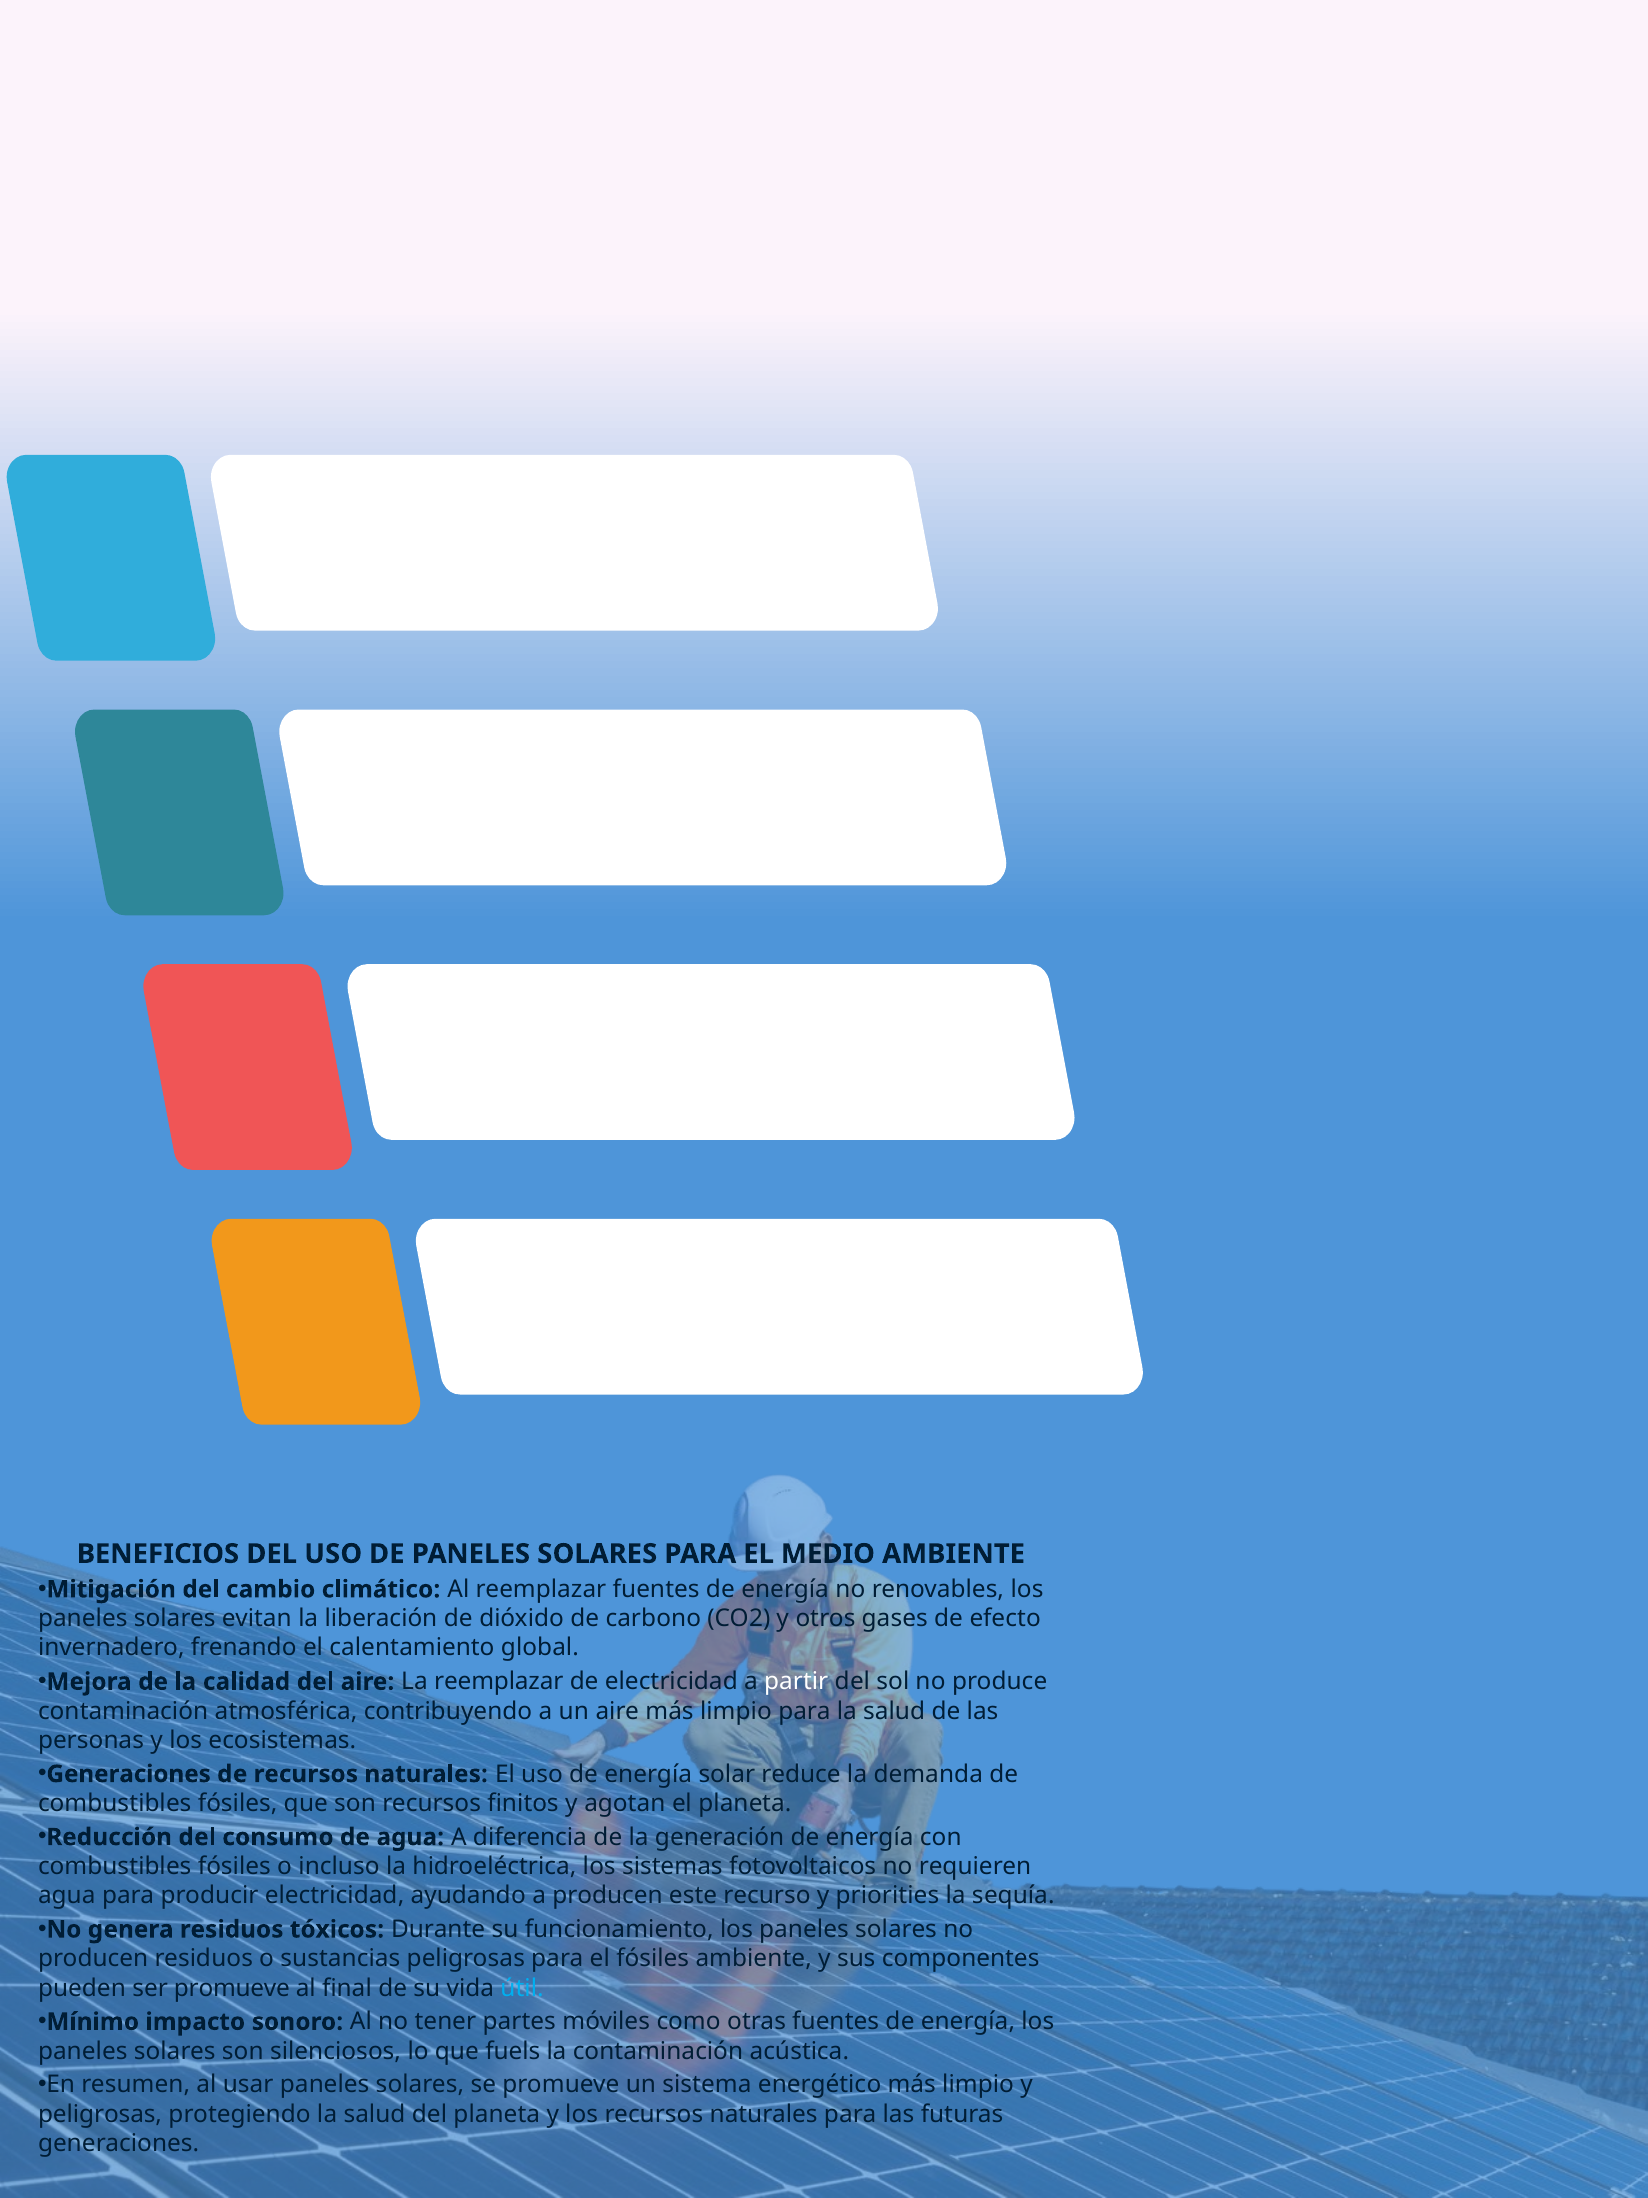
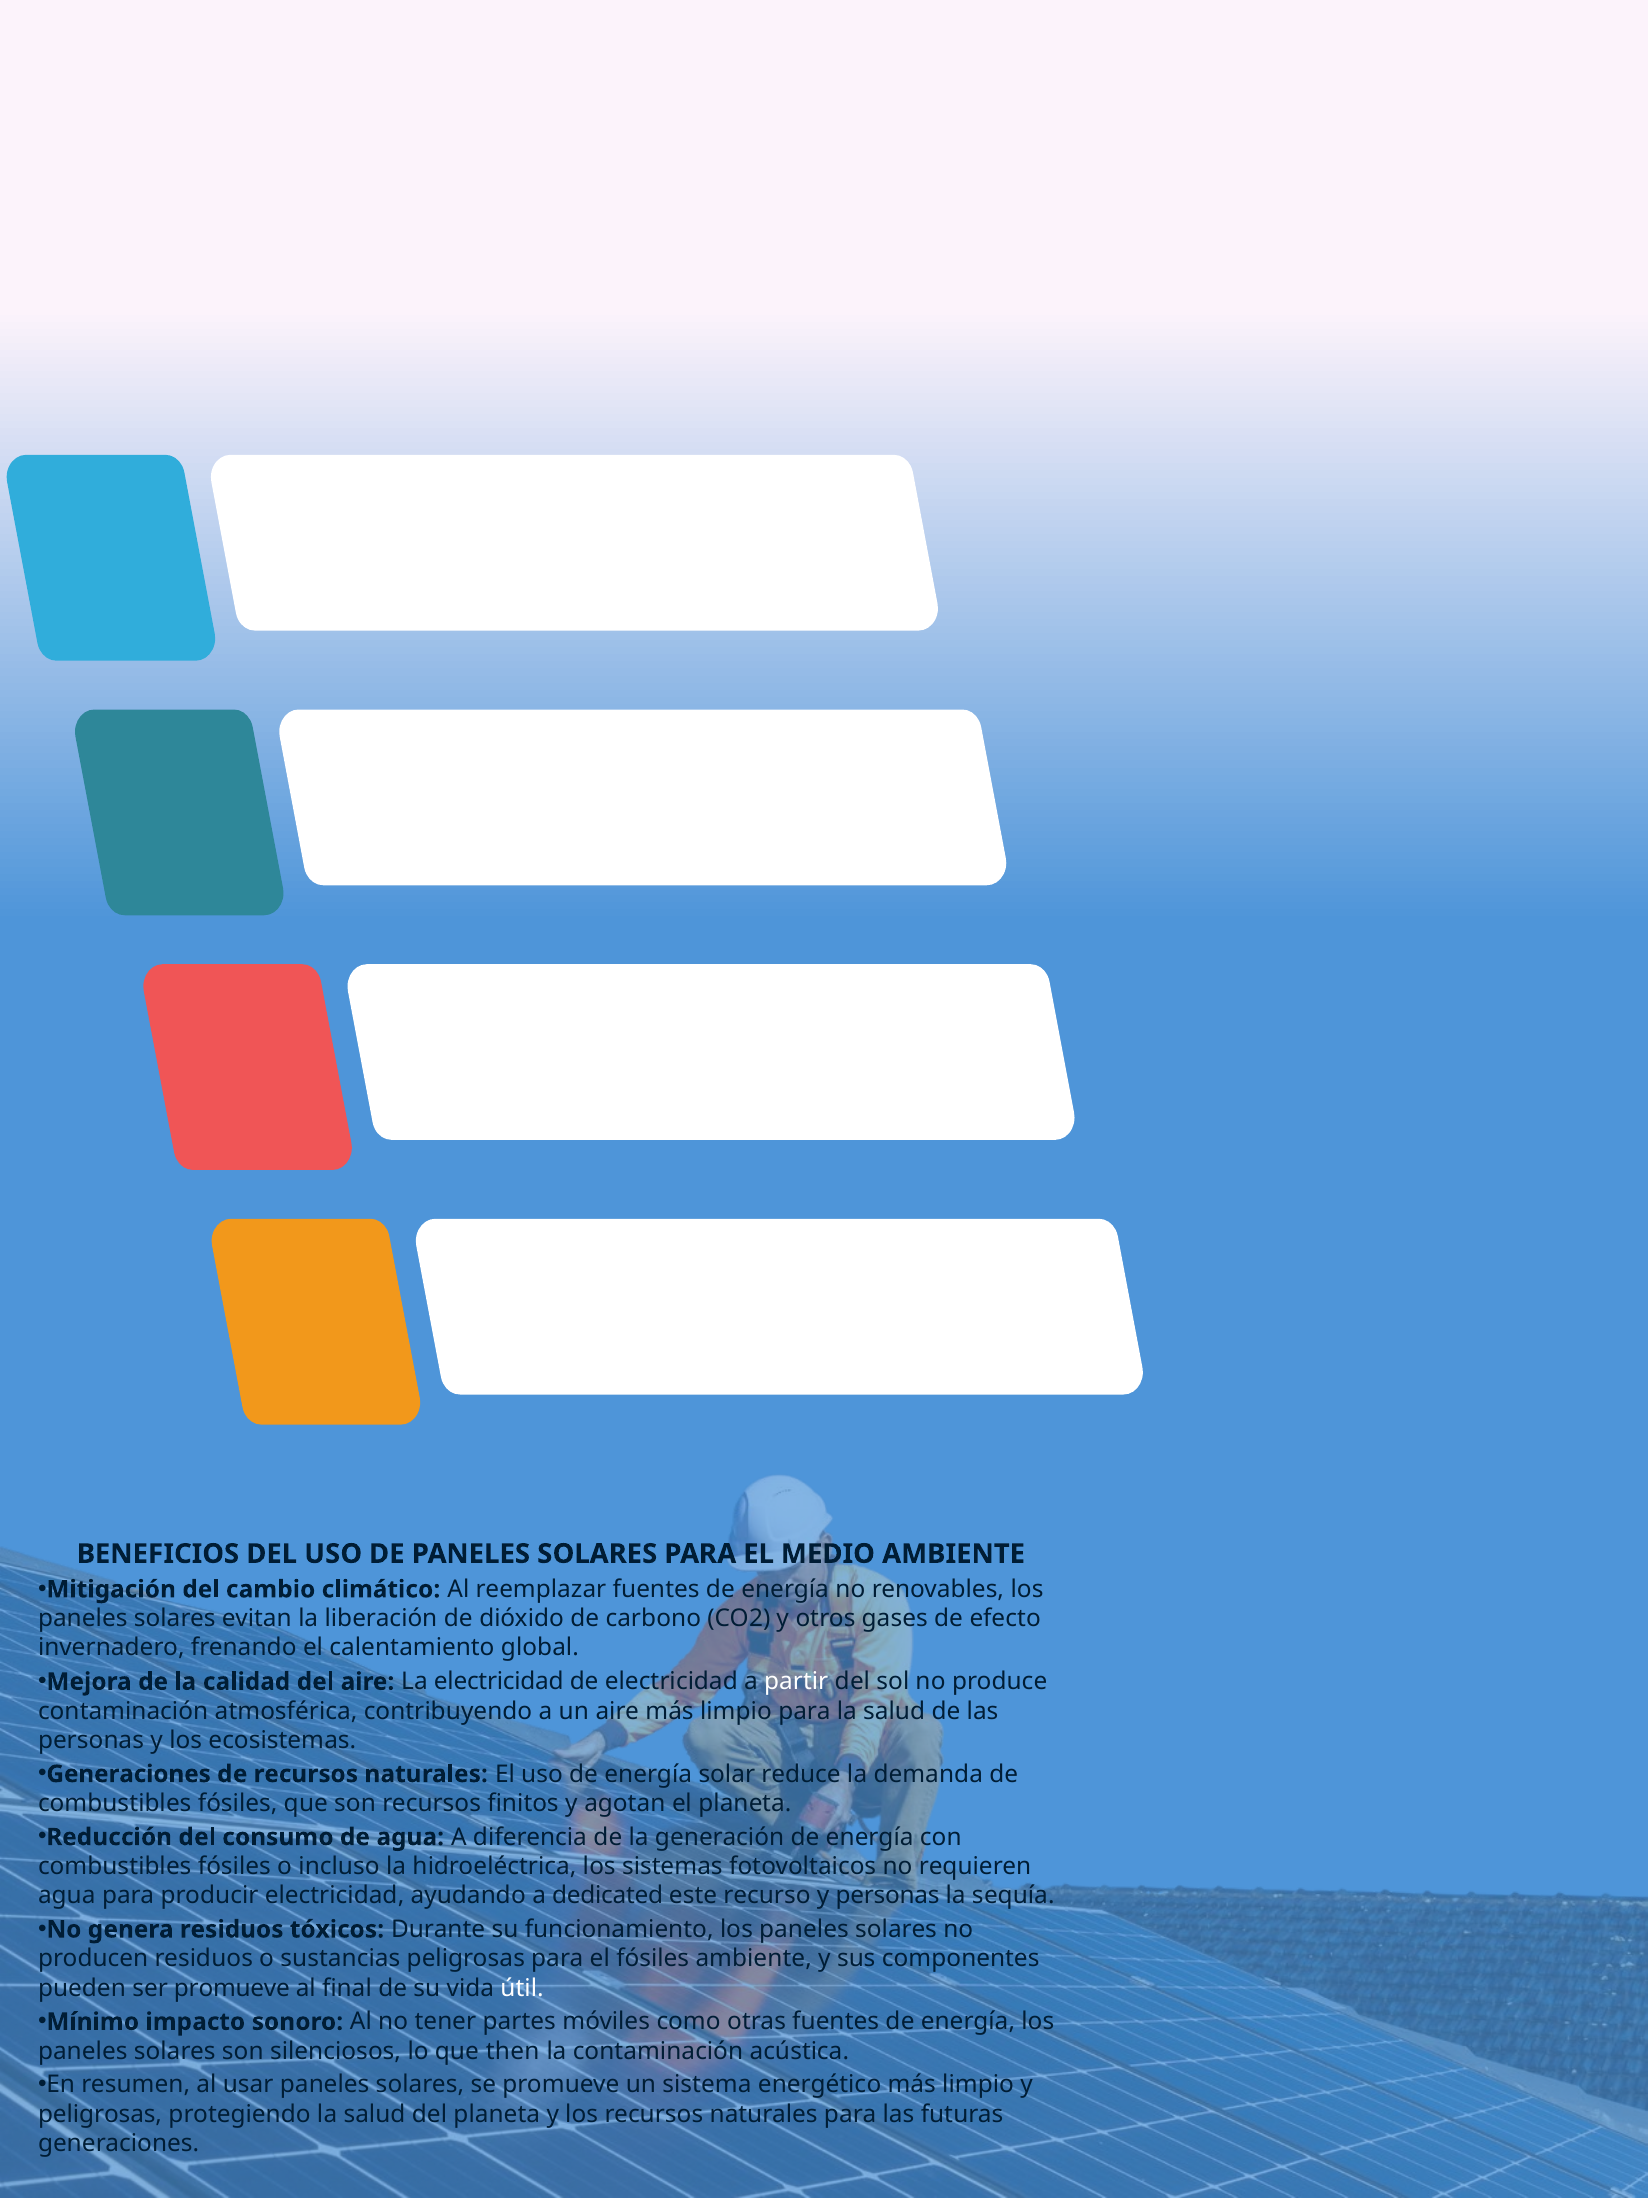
La reemplazar: reemplazar -> electricidad
a producen: producen -> dedicated
y priorities: priorities -> personas
útil colour: light blue -> white
fuels: fuels -> then
